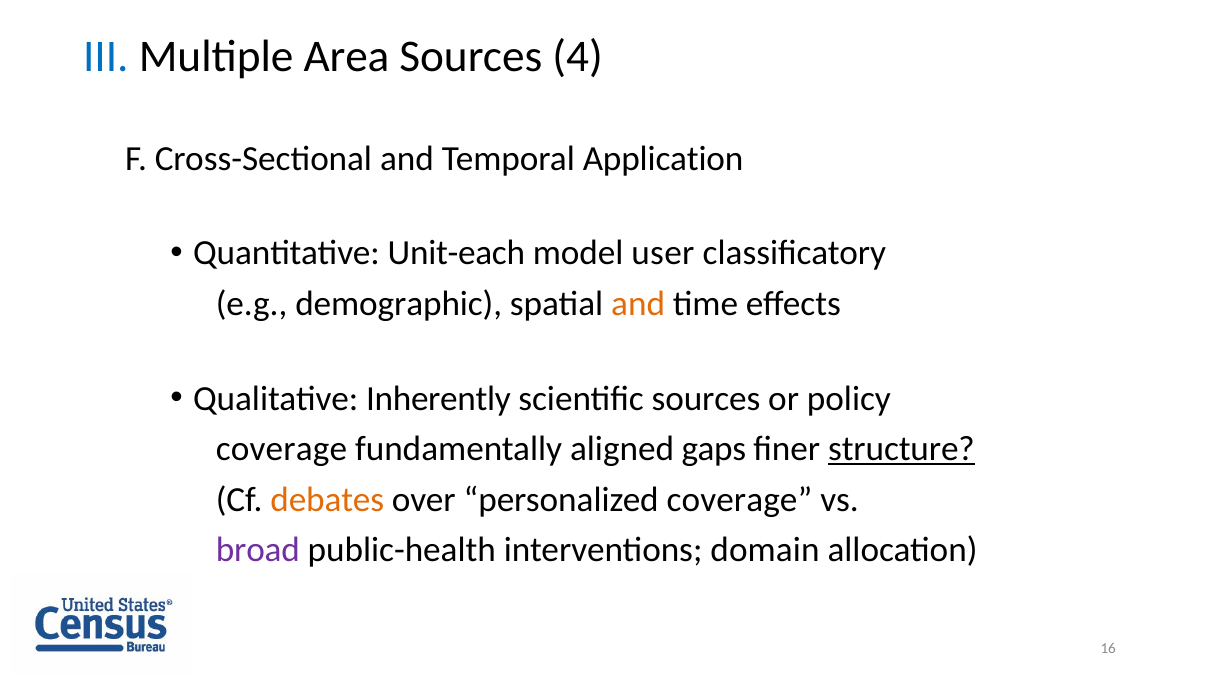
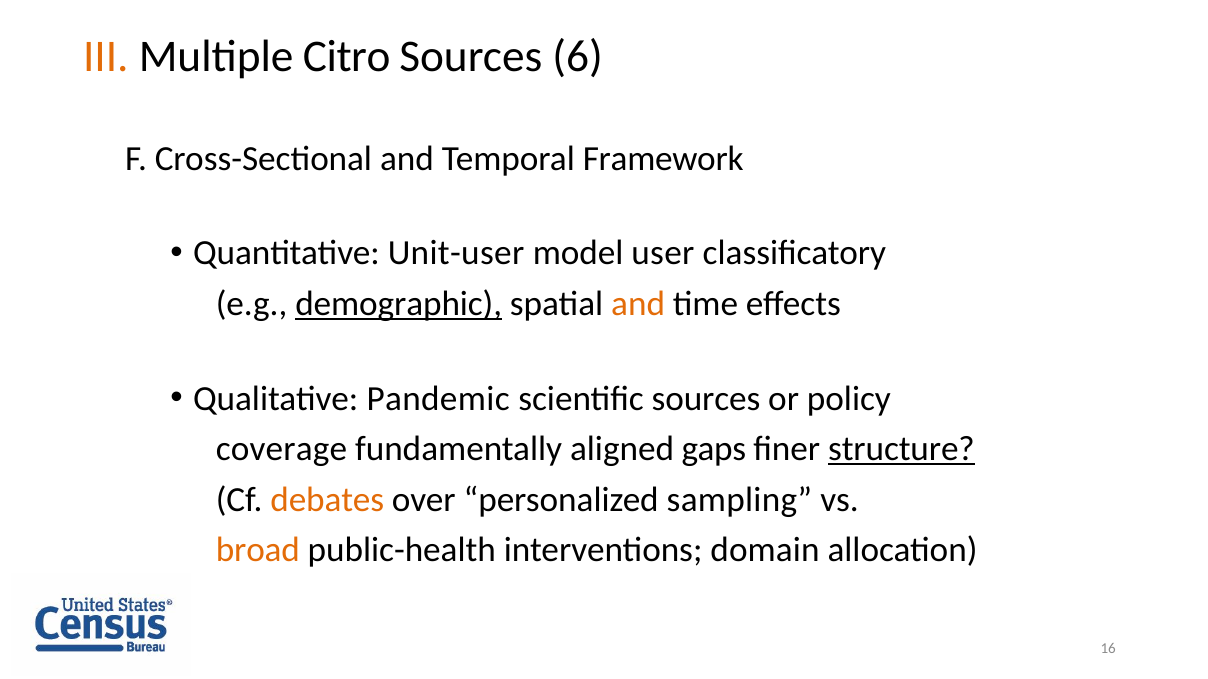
III colour: blue -> orange
Area: Area -> Citro
4: 4 -> 6
Application: Application -> Framework
Unit-each: Unit-each -> Unit-user
demographic underline: none -> present
Inherently: Inherently -> Pandemic
personalized coverage: coverage -> sampling
broad colour: purple -> orange
